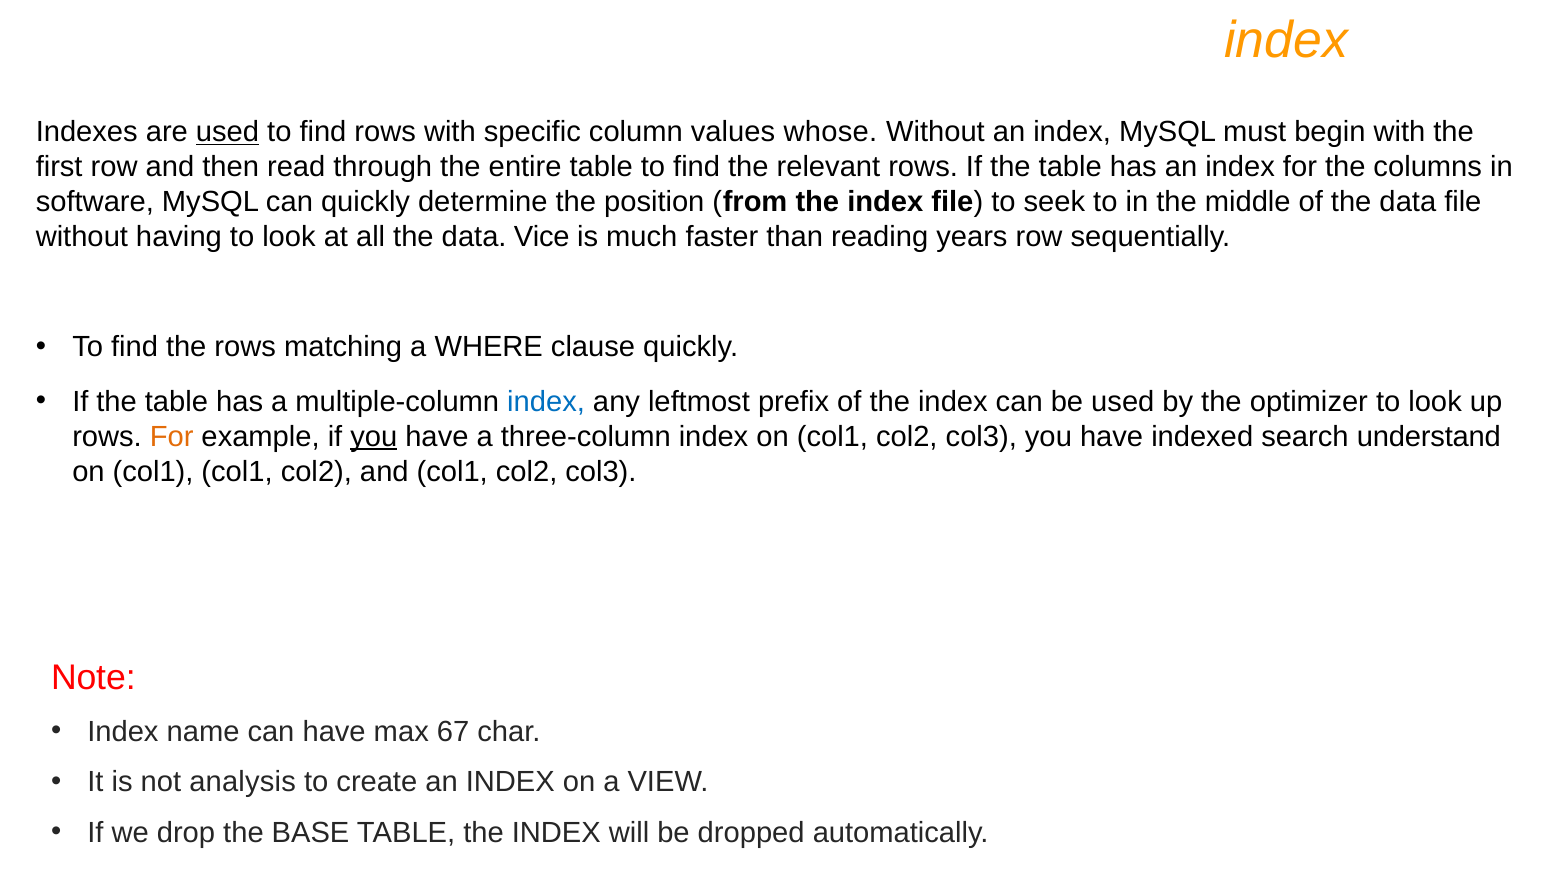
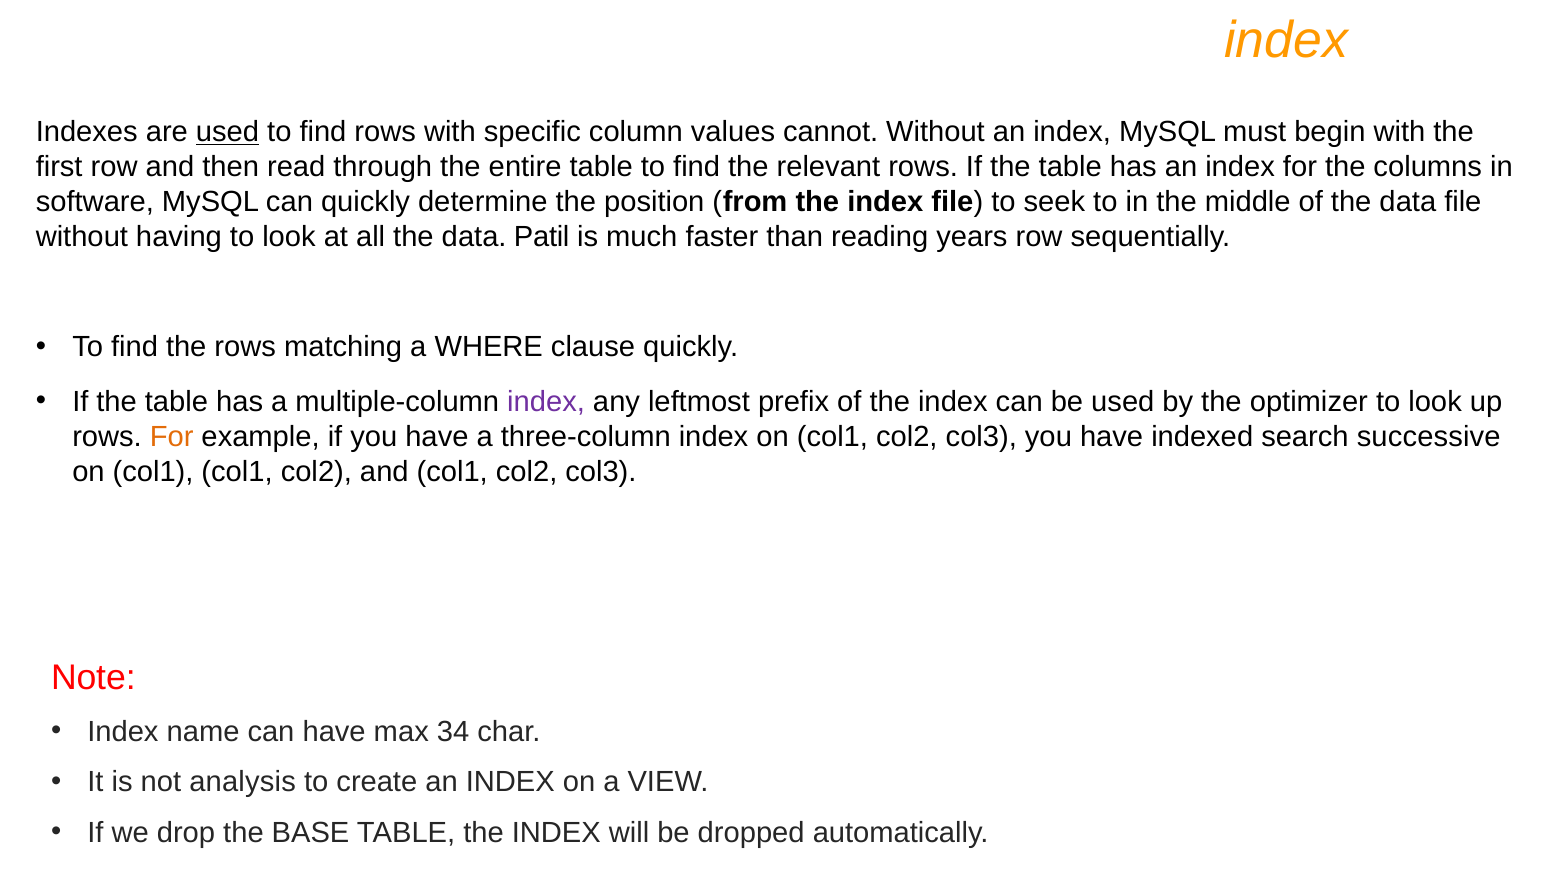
whose: whose -> cannot
Vice: Vice -> Patil
index at (546, 402) colour: blue -> purple
you at (374, 437) underline: present -> none
understand: understand -> successive
67: 67 -> 34
